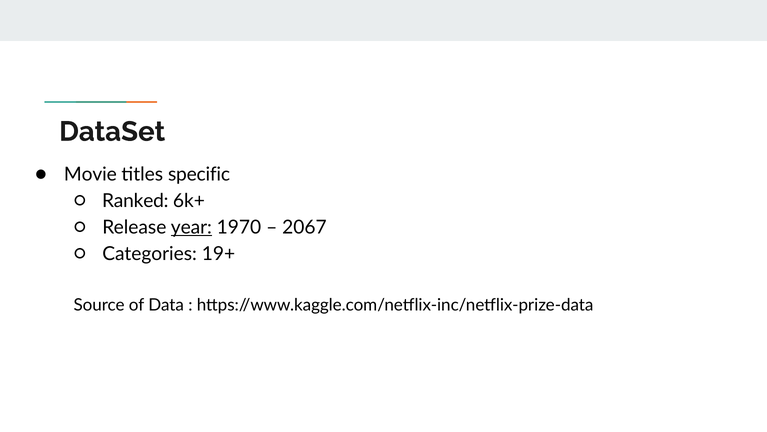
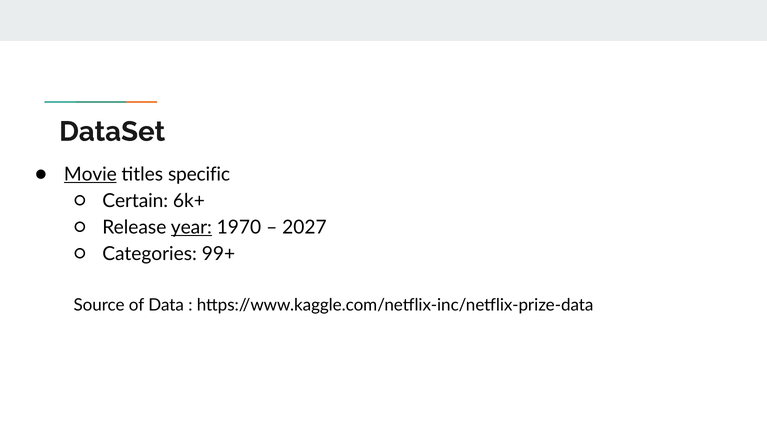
Movie underline: none -> present
Ranked: Ranked -> Certain
2067: 2067 -> 2027
19+: 19+ -> 99+
